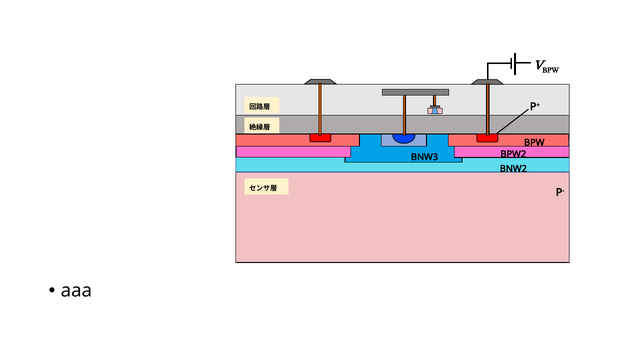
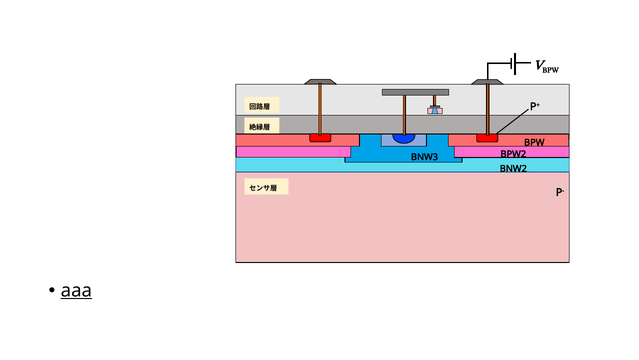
aaa underline: none -> present
